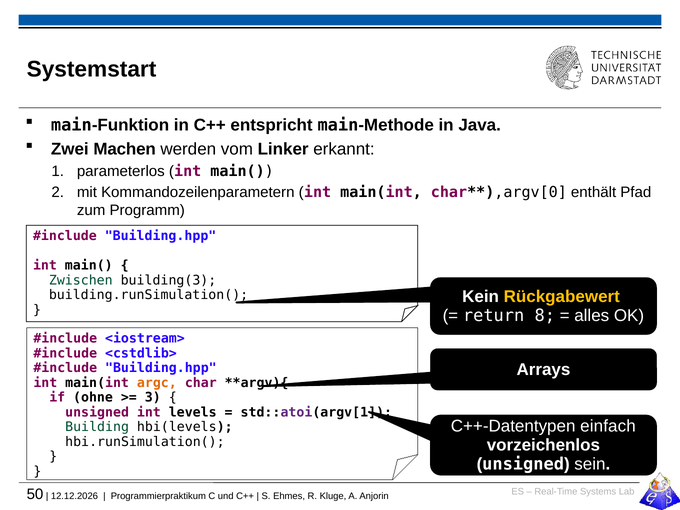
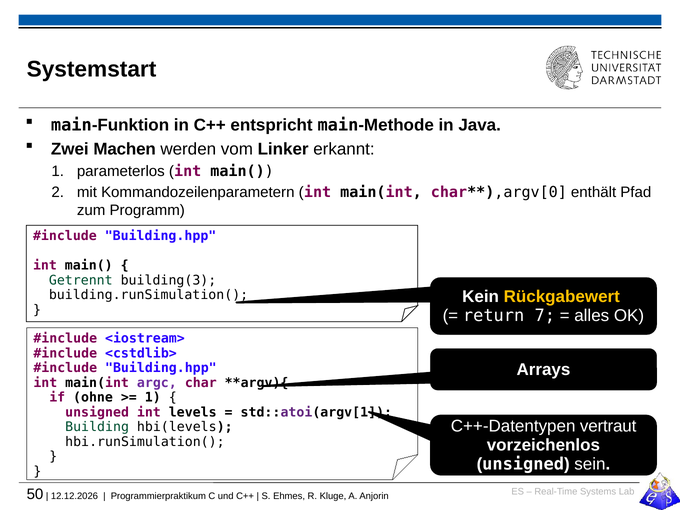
Zwischen: Zwischen -> Getrennt
8: 8 -> 7
argc colour: orange -> purple
3 at (153, 397): 3 -> 1
einfach: einfach -> vertraut
